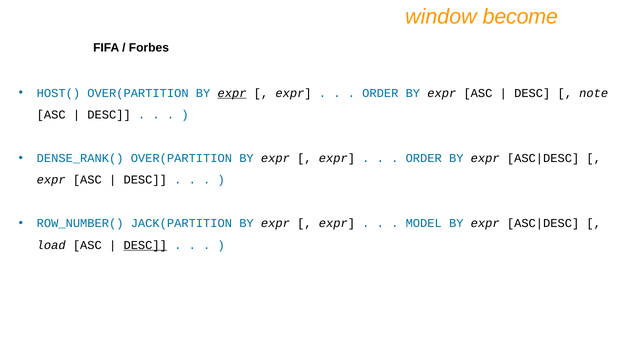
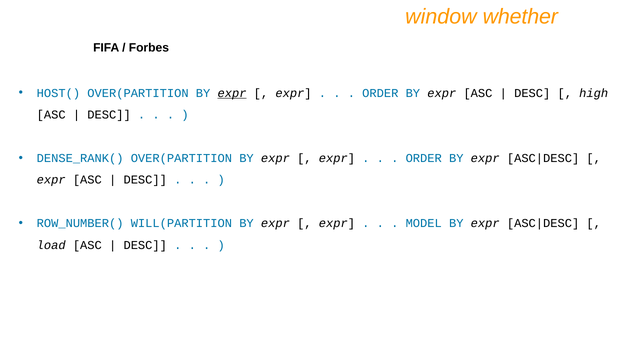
become: become -> whether
note: note -> high
JACK(PARTITION: JACK(PARTITION -> WILL(PARTITION
DESC at (145, 245) underline: present -> none
